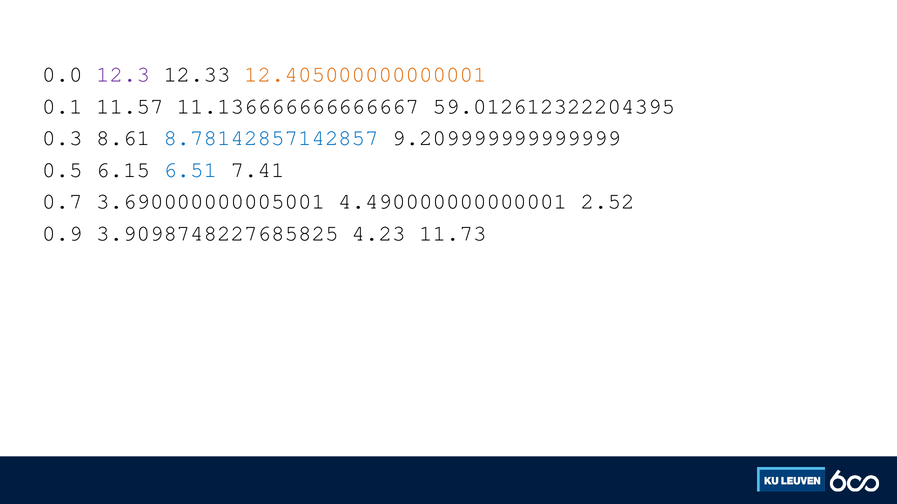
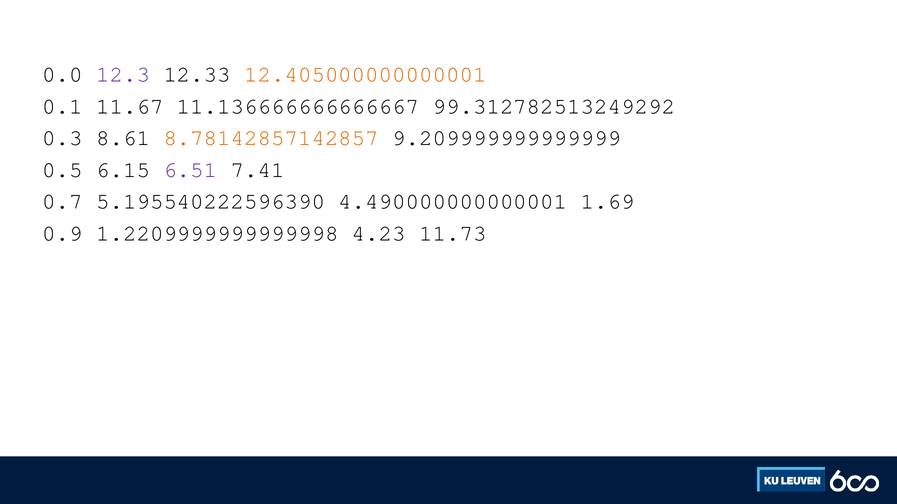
11.57: 11.57 -> 11.67
59.012612322204395: 59.012612322204395 -> 99.312782513249292
8.78142857142857 colour: blue -> orange
6.51 colour: blue -> purple
3.690000000005001: 3.690000000005001 -> 5.195540222596390
2.52: 2.52 -> 1.69
3.9098748227685825: 3.9098748227685825 -> 1.2209999999999998
